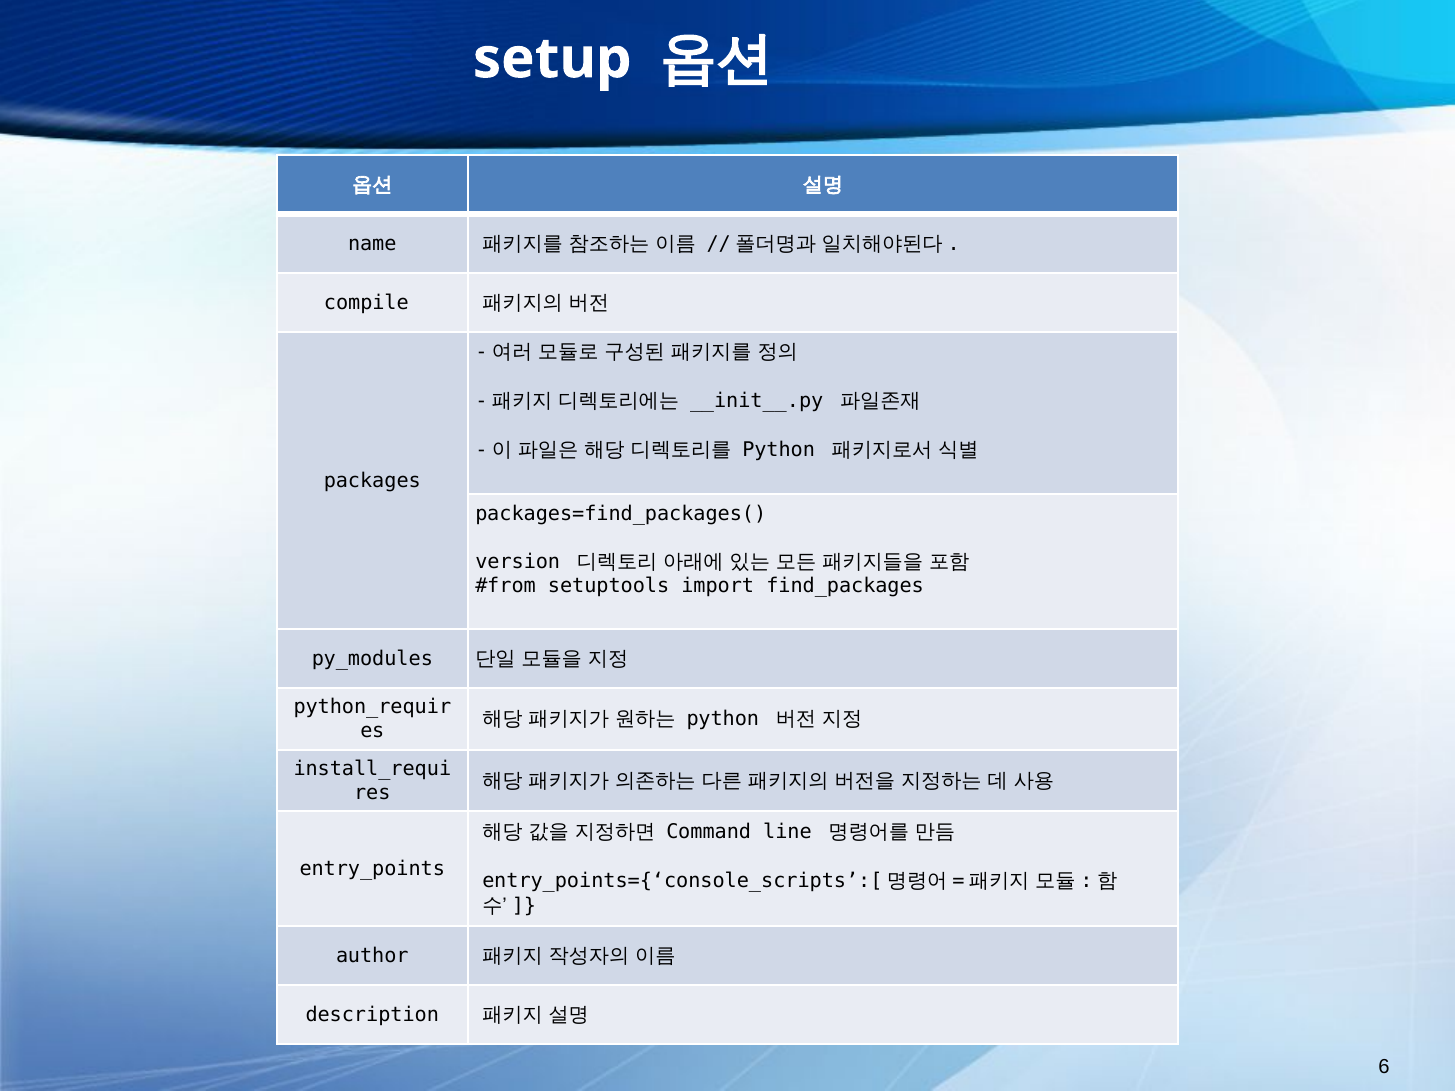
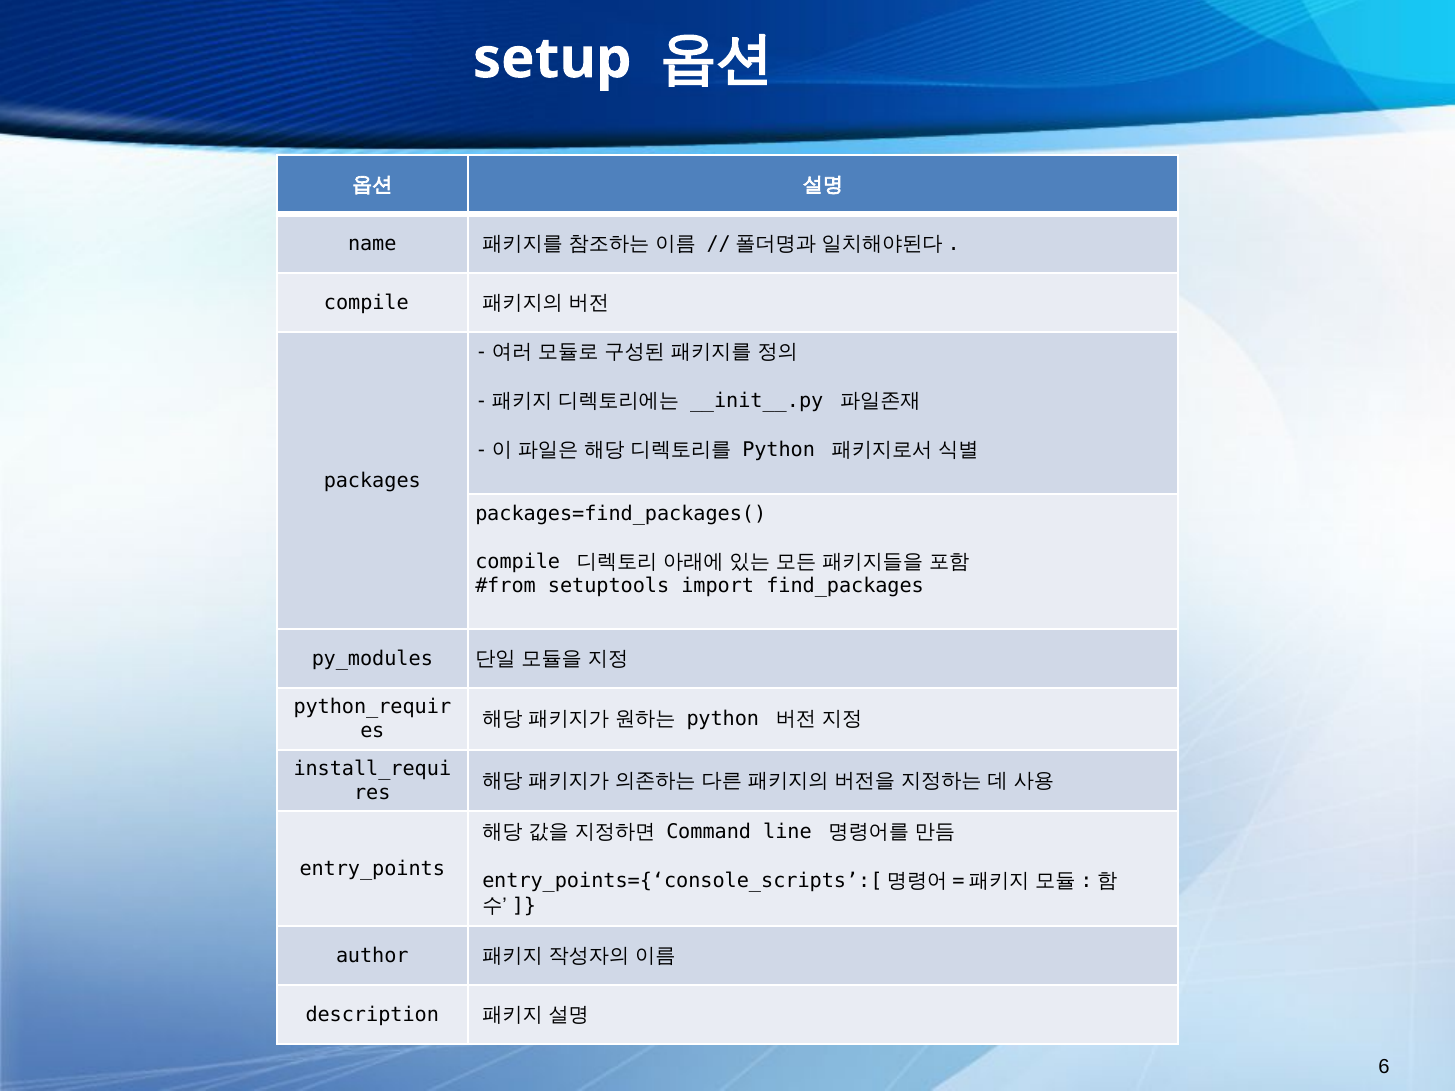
version at (518, 562): version -> compile
